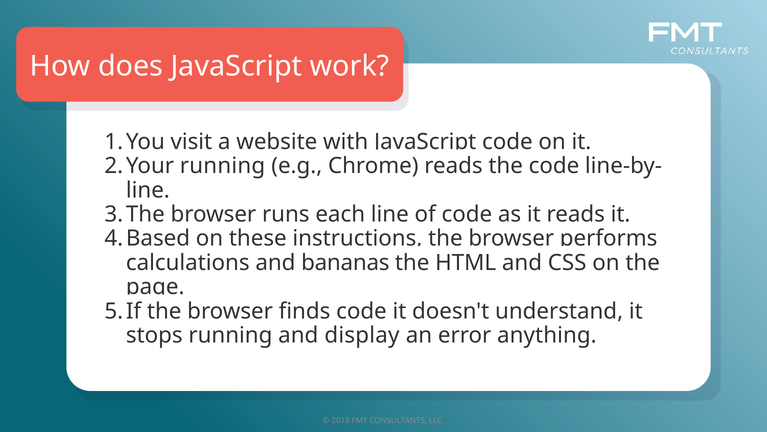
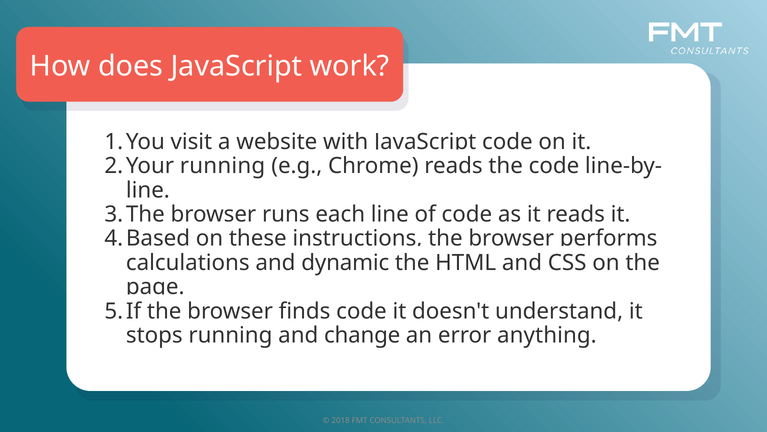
bananas: bananas -> dynamic
display: display -> change
